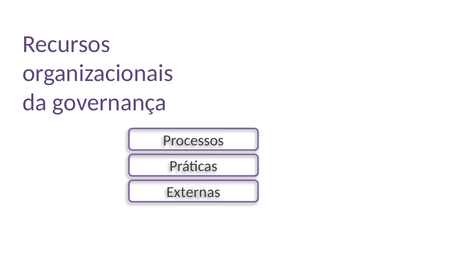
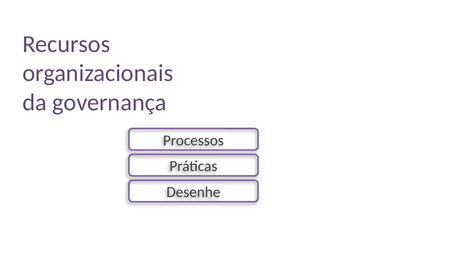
Externas: Externas -> Desenhe
